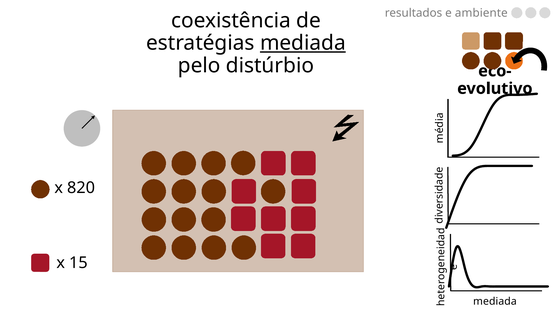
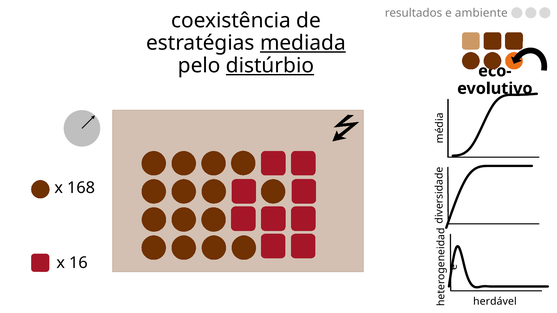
distúrbio underline: none -> present
820: 820 -> 168
15: 15 -> 16
mediada at (495, 302): mediada -> herdável
